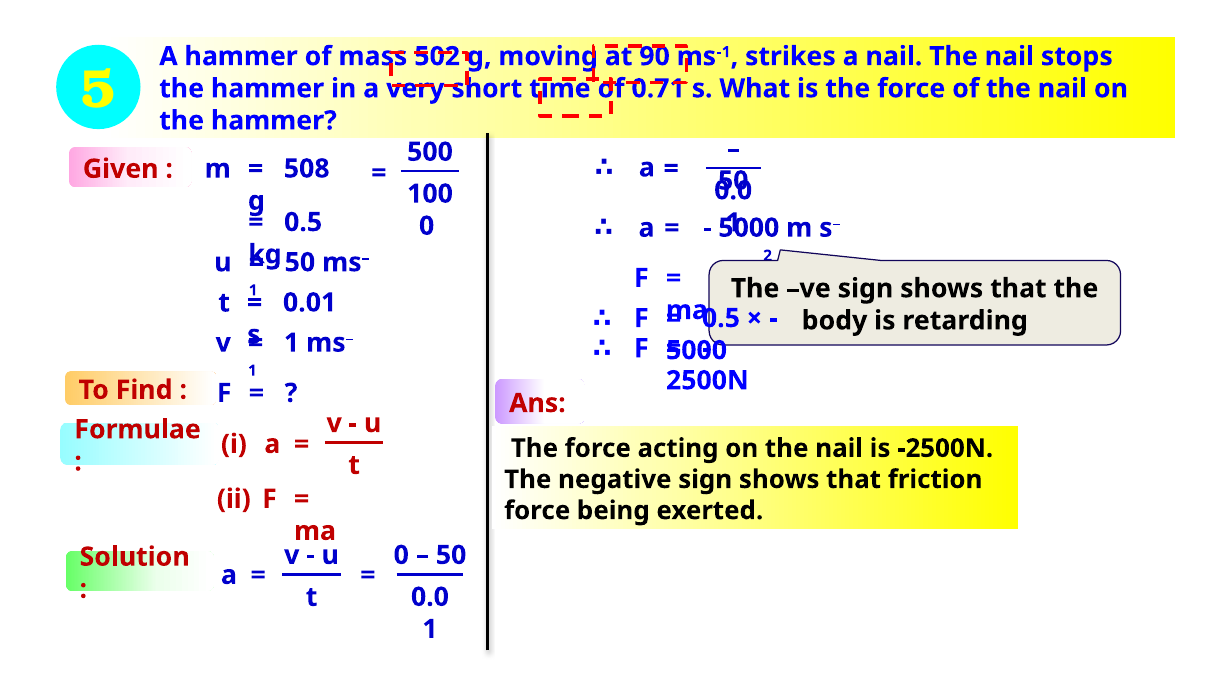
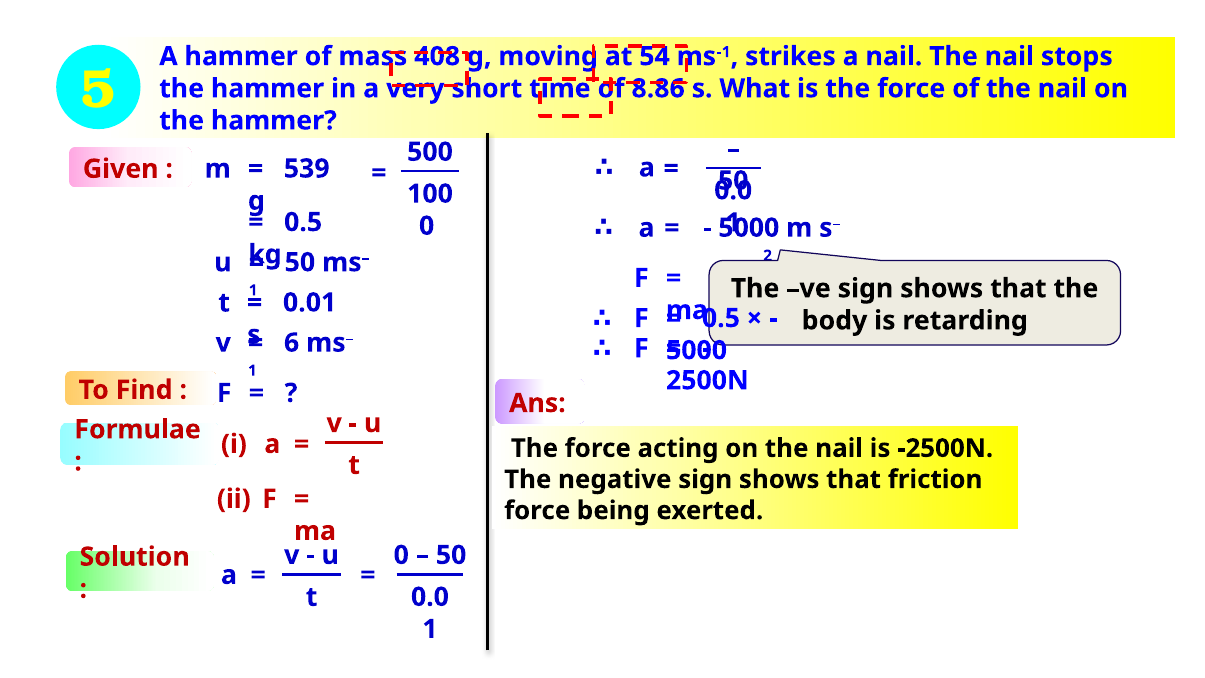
502: 502 -> 408
90: 90 -> 54
0.71: 0.71 -> 8.86
508: 508 -> 539
1 at (292, 343): 1 -> 6
